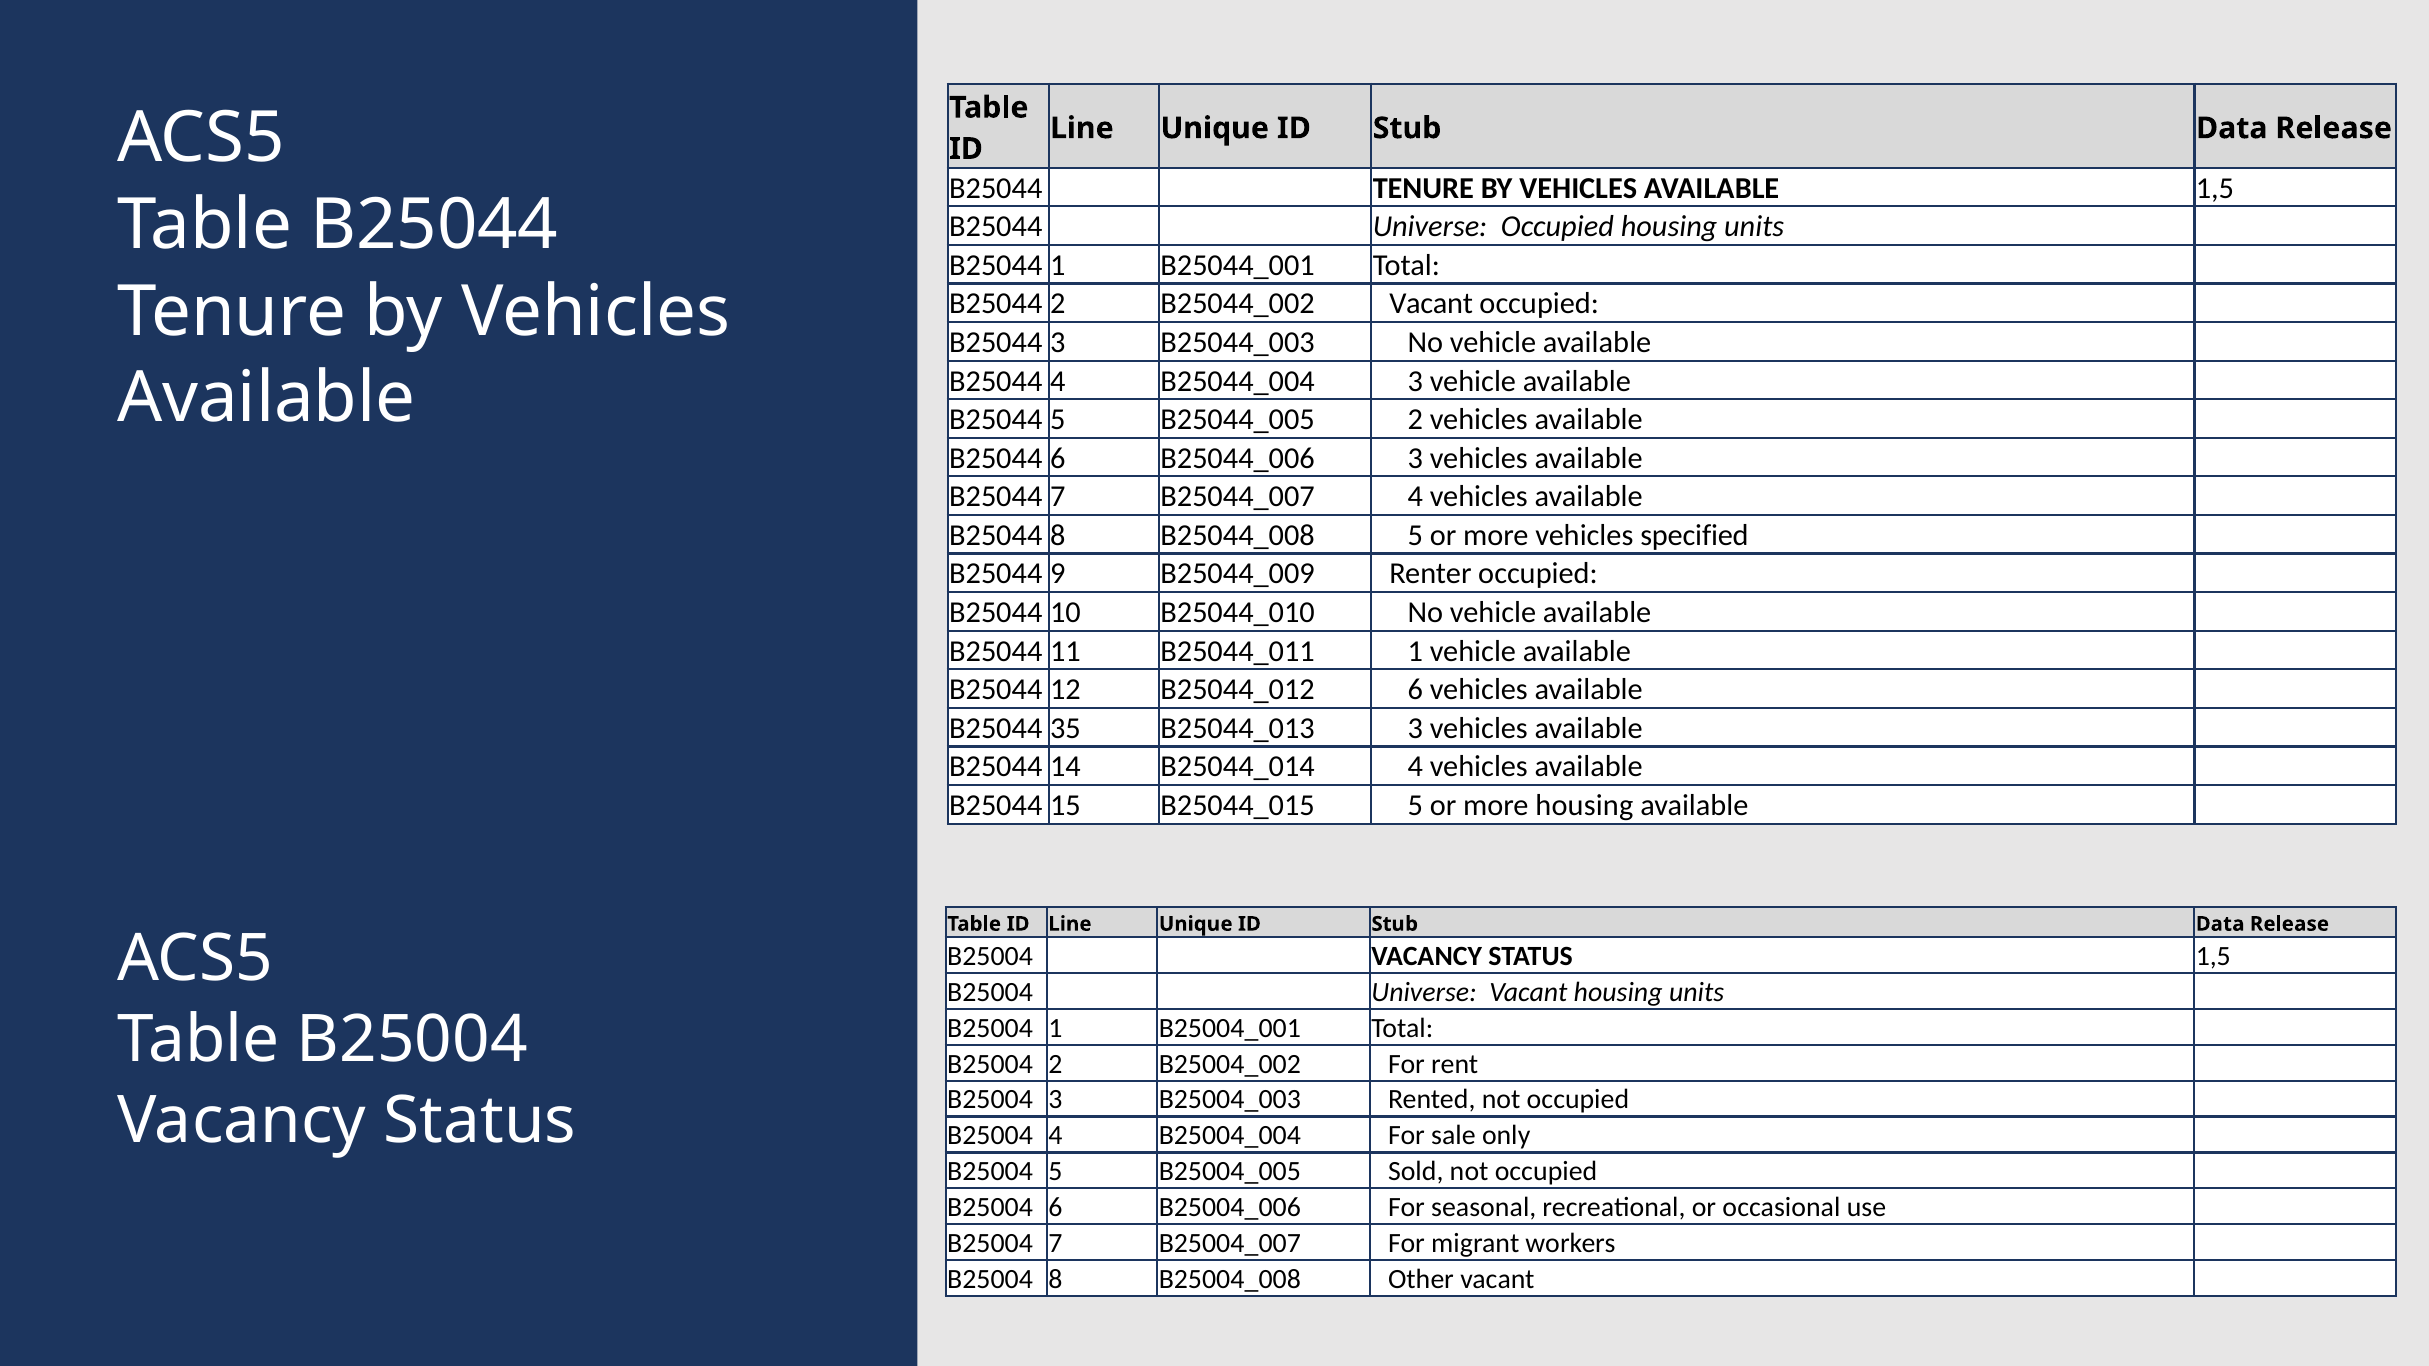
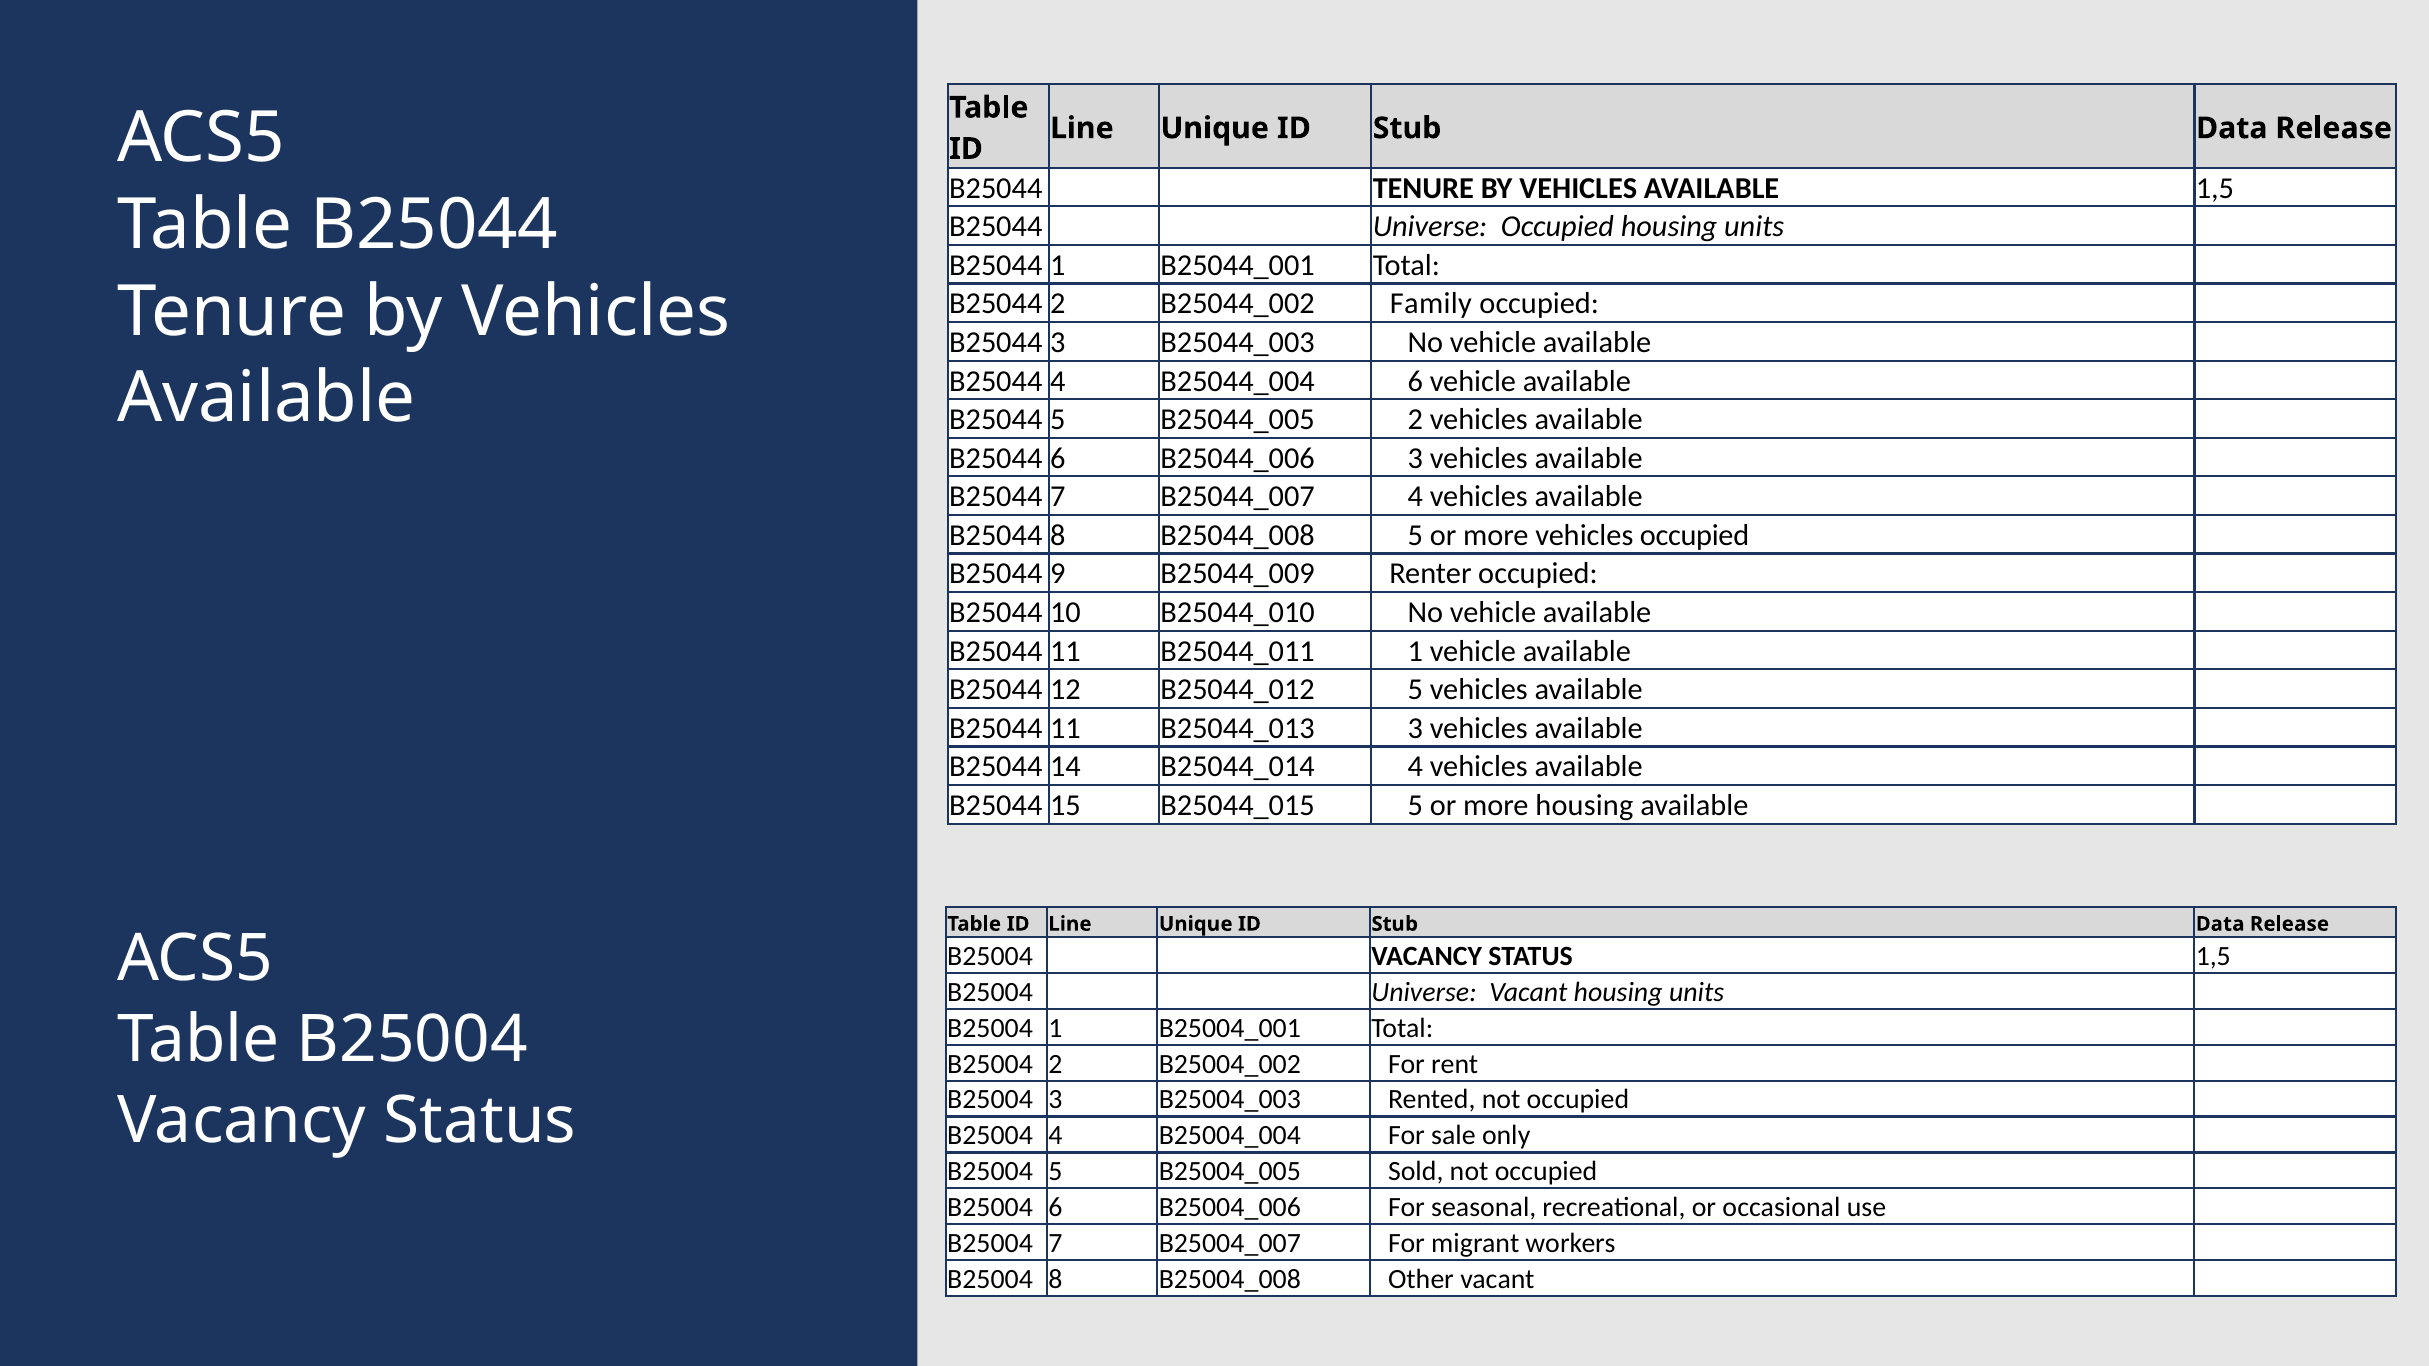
Vacant at (1431, 304): Vacant -> Family
3 at (1415, 381): 3 -> 6
vehicles specified: specified -> occupied
6 at (1415, 690): 6 -> 5
35 at (1065, 728): 35 -> 11
